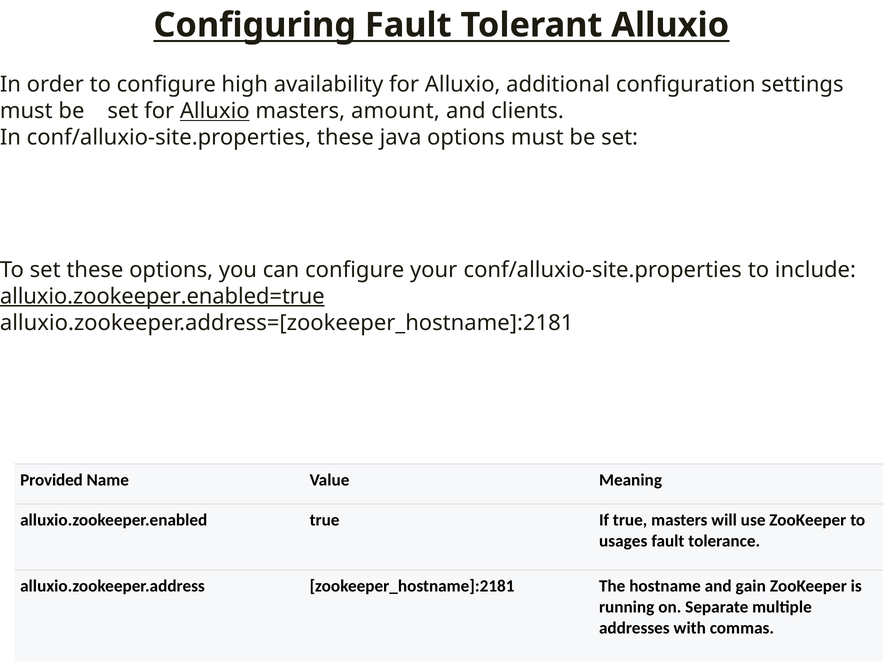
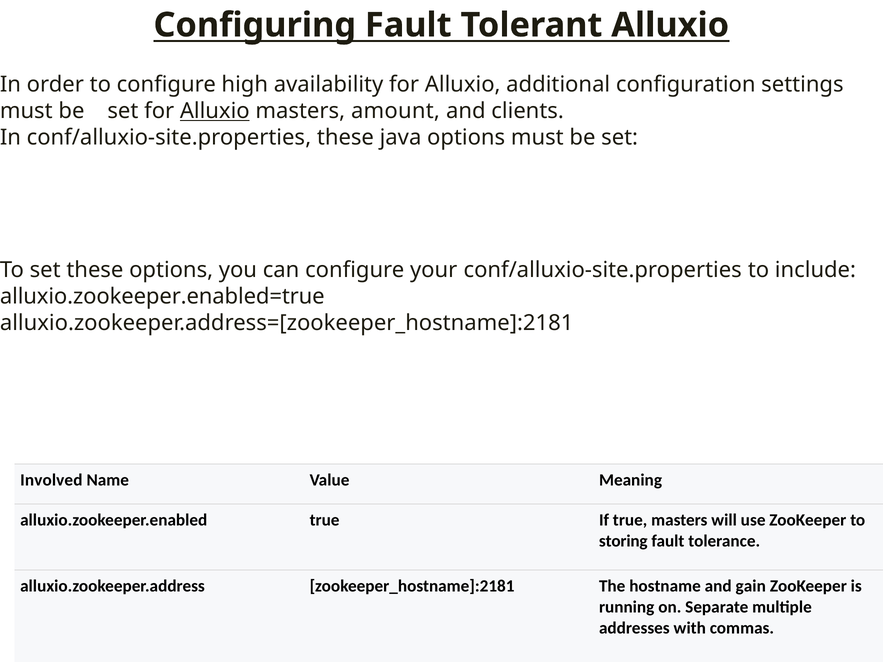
alluxio.zookeeper.enabled=true underline: present -> none
Provided: Provided -> Involved
usages: usages -> storing
